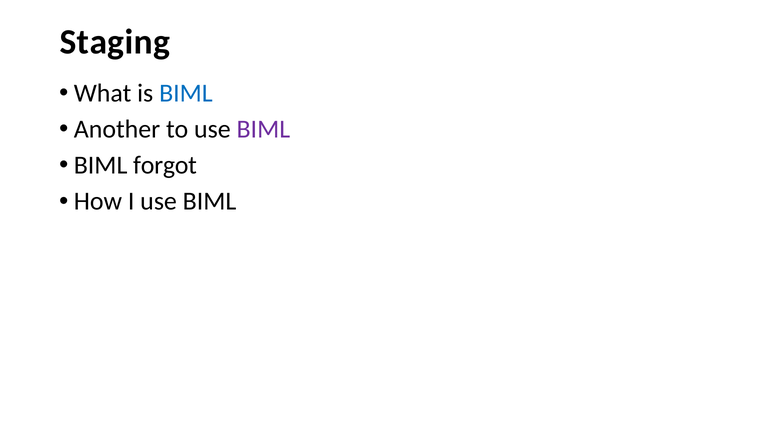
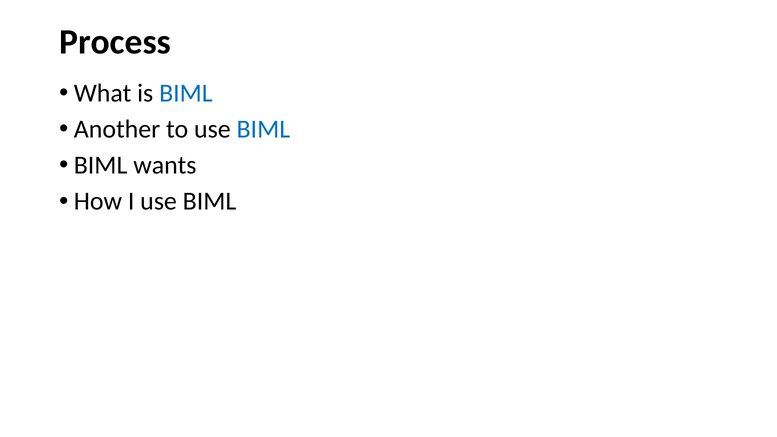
Staging: Staging -> Process
BIML at (263, 129) colour: purple -> blue
forgot: forgot -> wants
